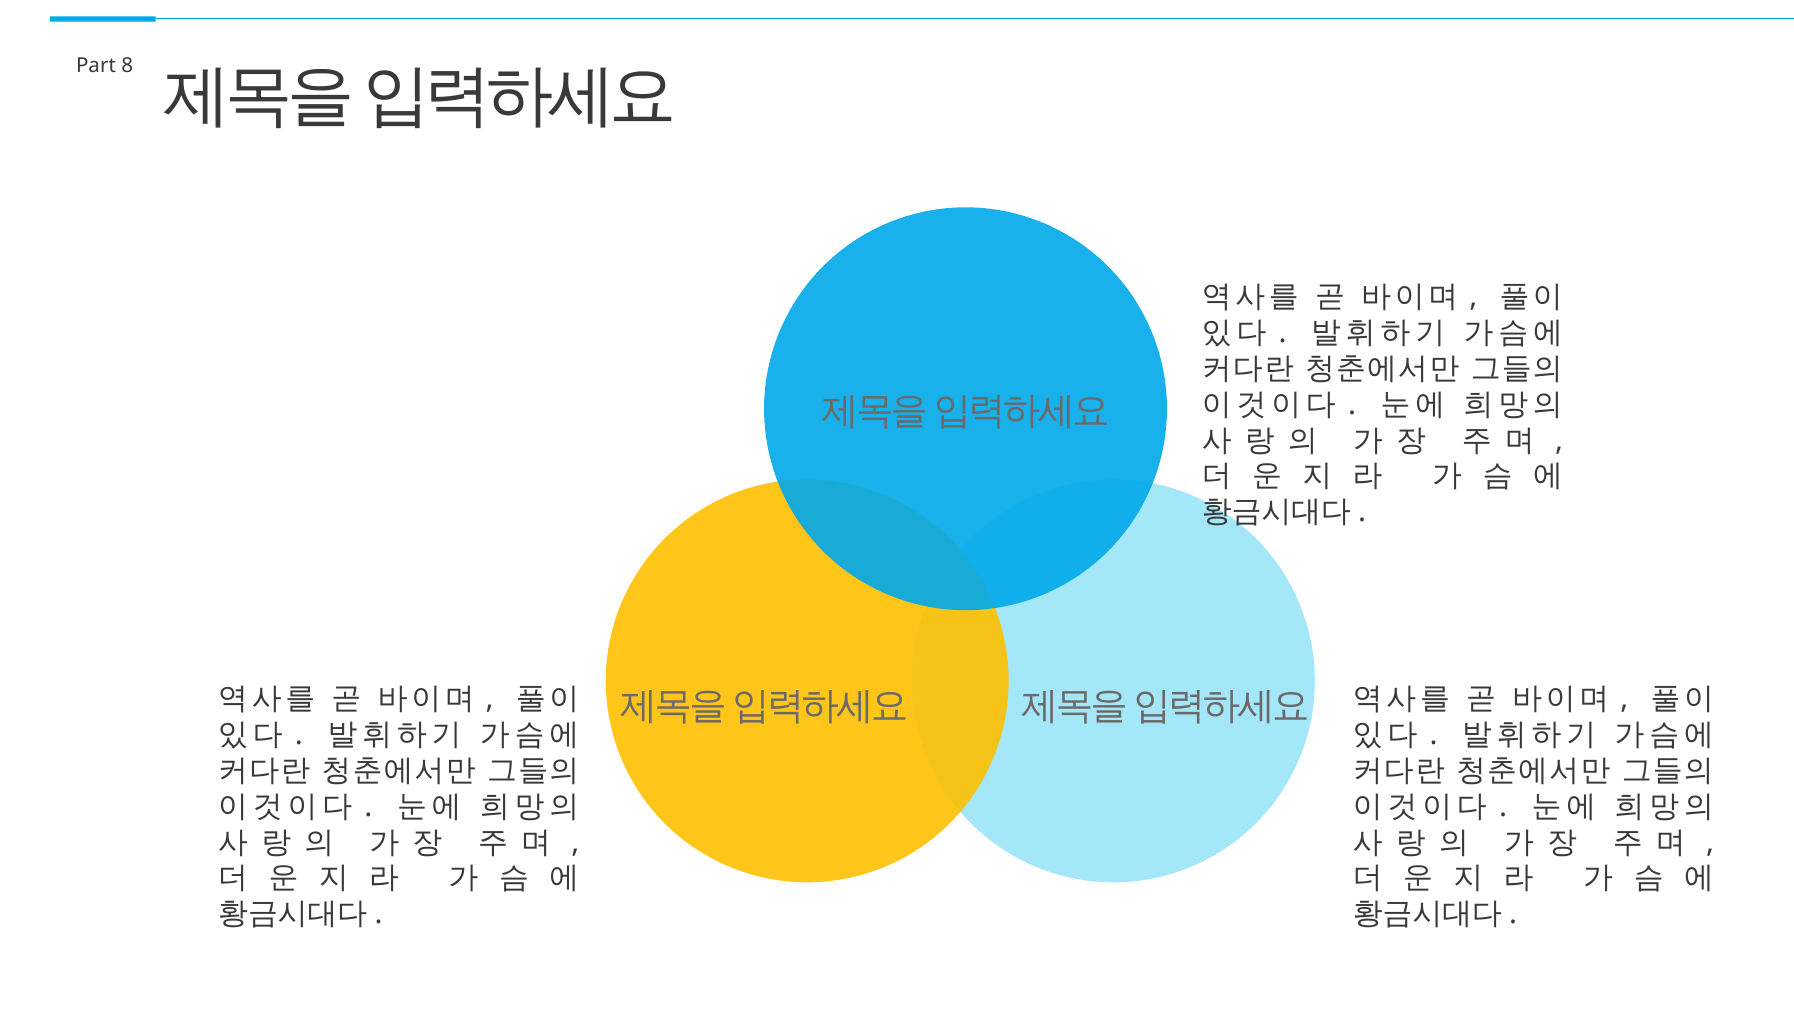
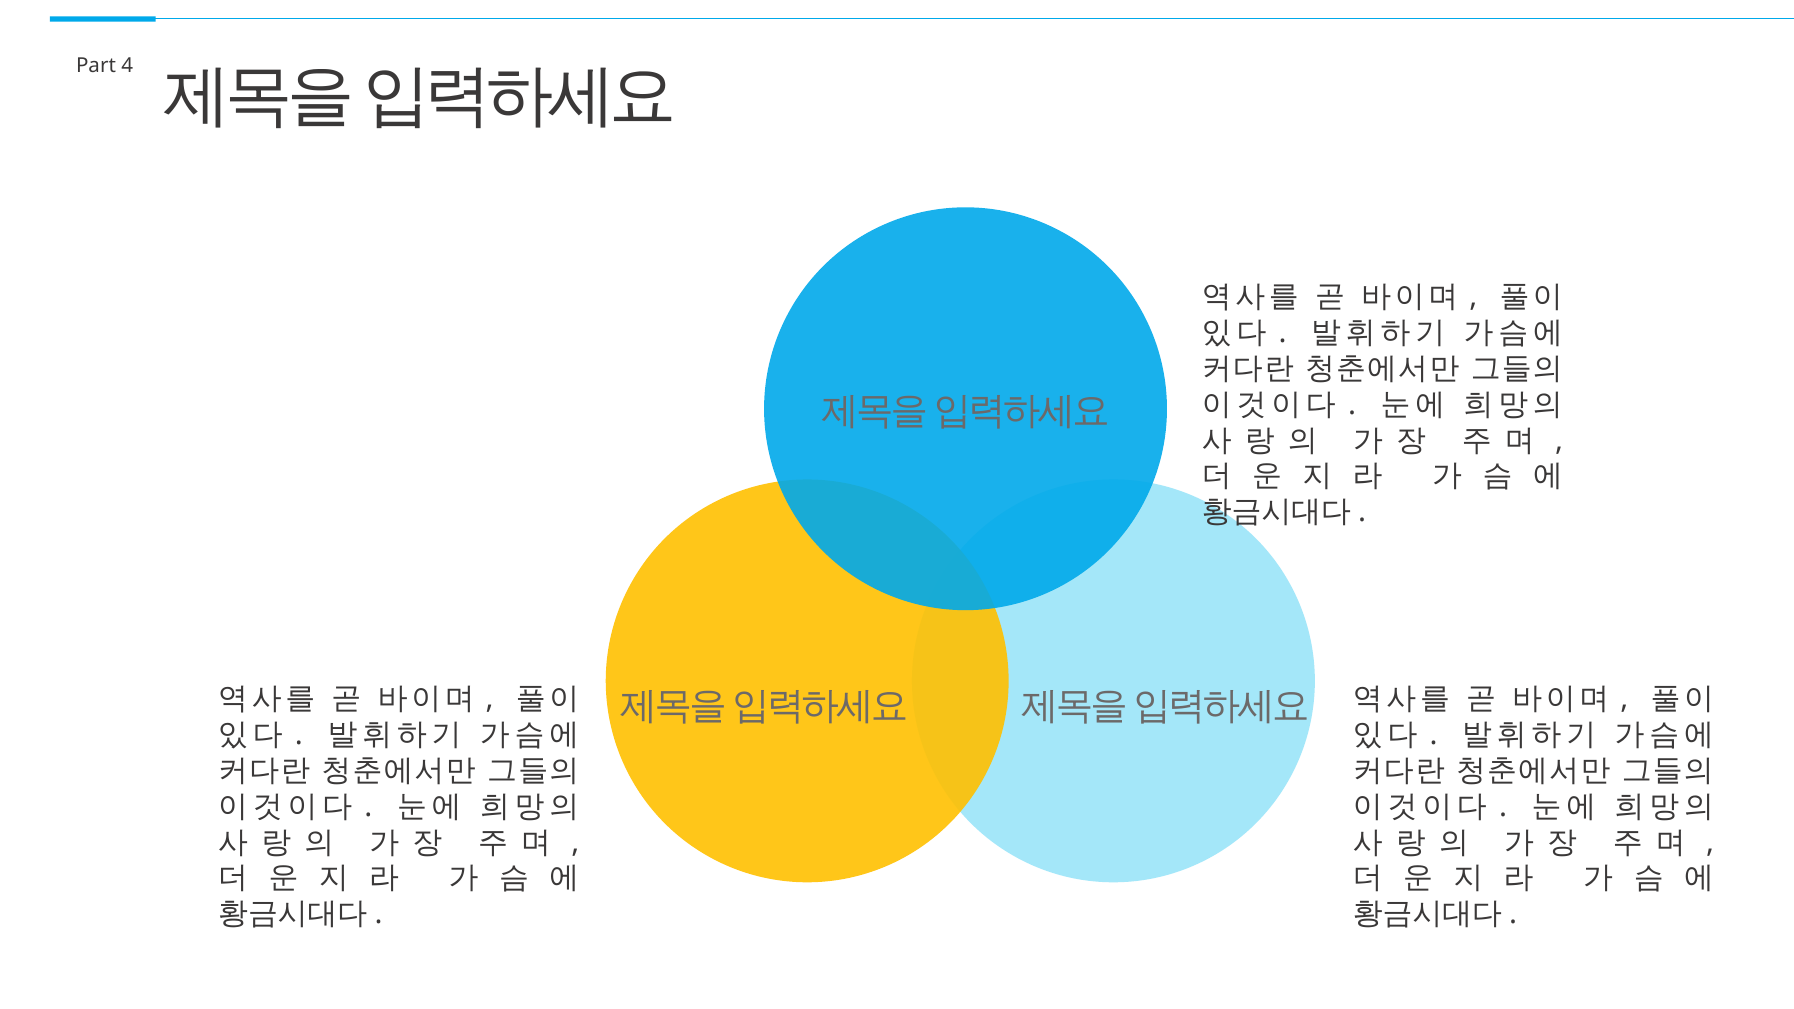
8: 8 -> 4
